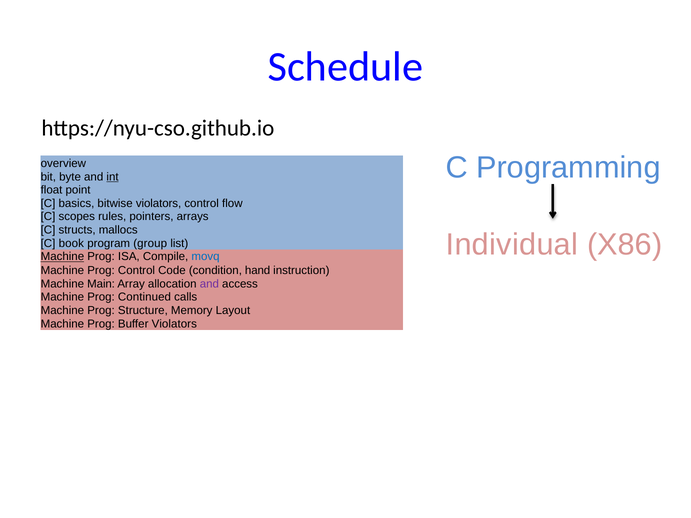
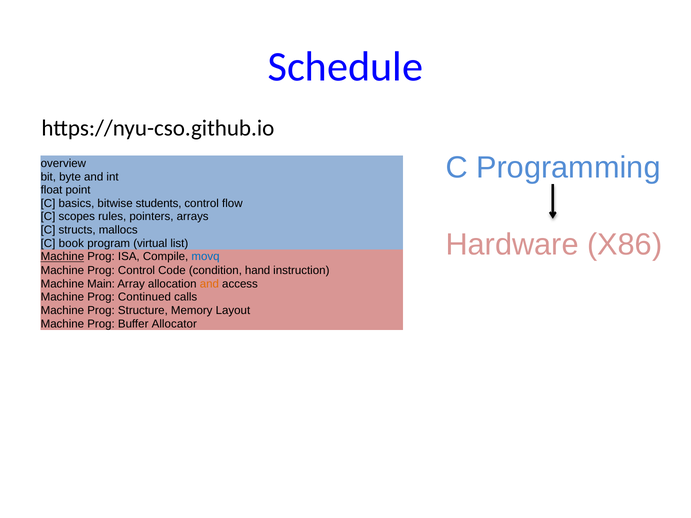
int underline: present -> none
bitwise violators: violators -> students
Individual: Individual -> Hardware
group: group -> virtual
and at (209, 284) colour: purple -> orange
Buffer Violators: Violators -> Allocator
